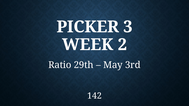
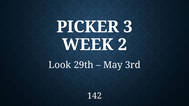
Ratio: Ratio -> Look
